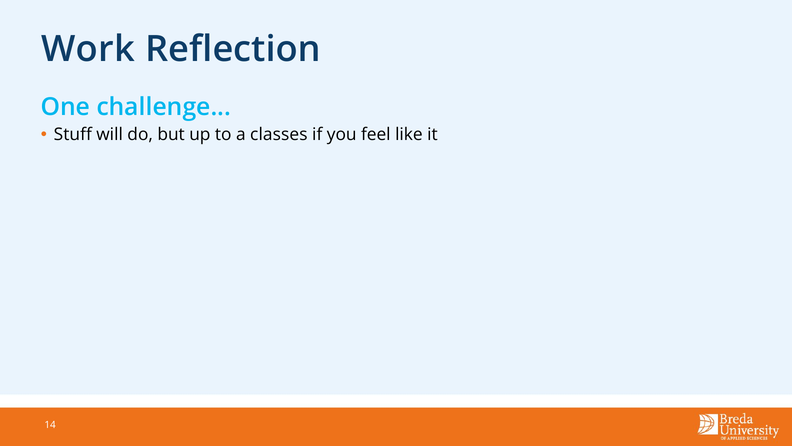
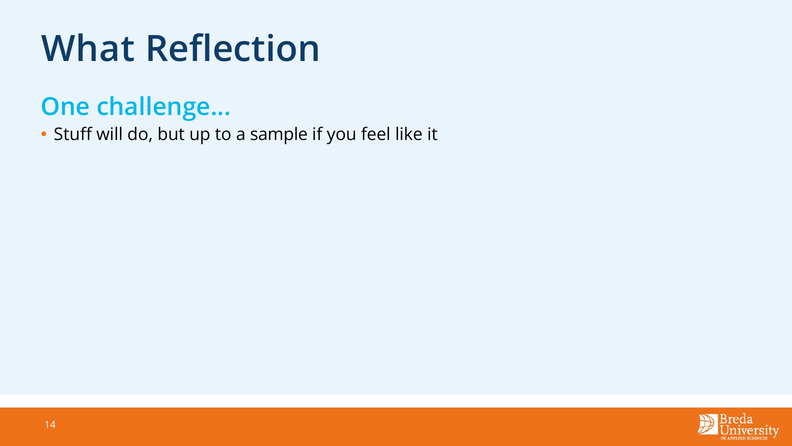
Work: Work -> What
classes: classes -> sample
